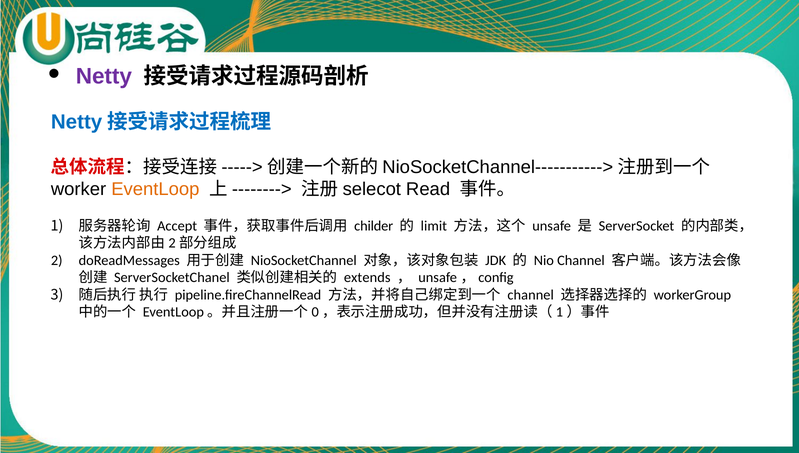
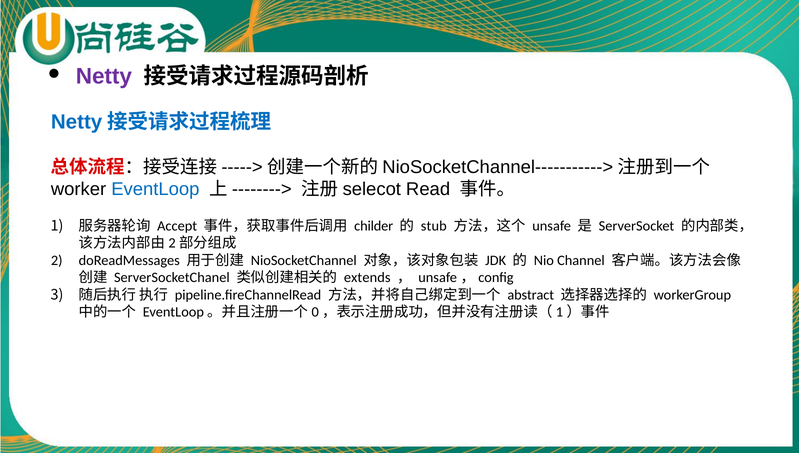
EventLoop colour: orange -> blue
limit: limit -> stub
channel at (531, 295): channel -> abstract
